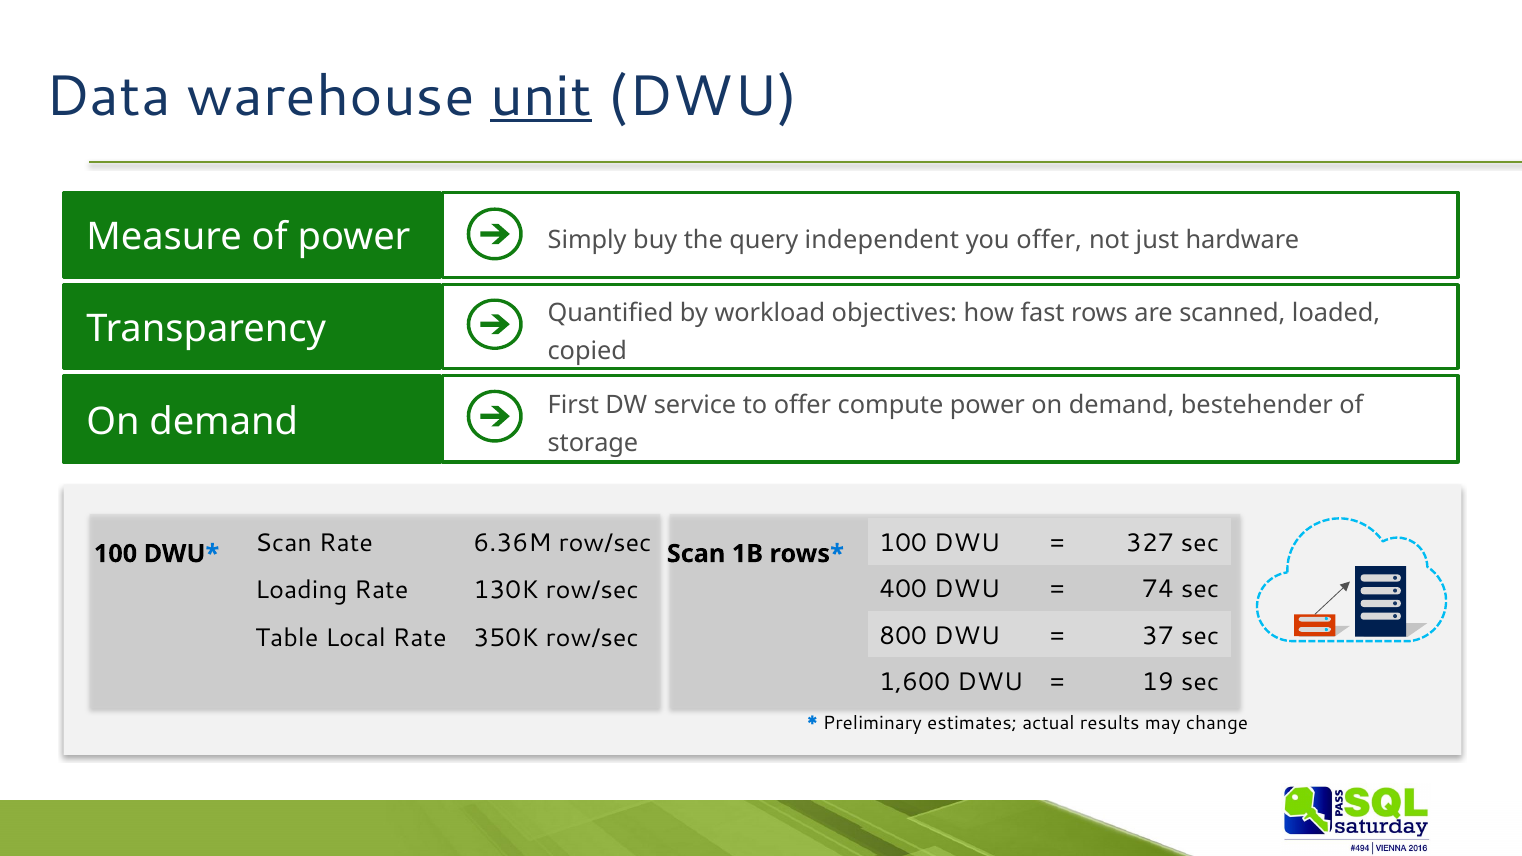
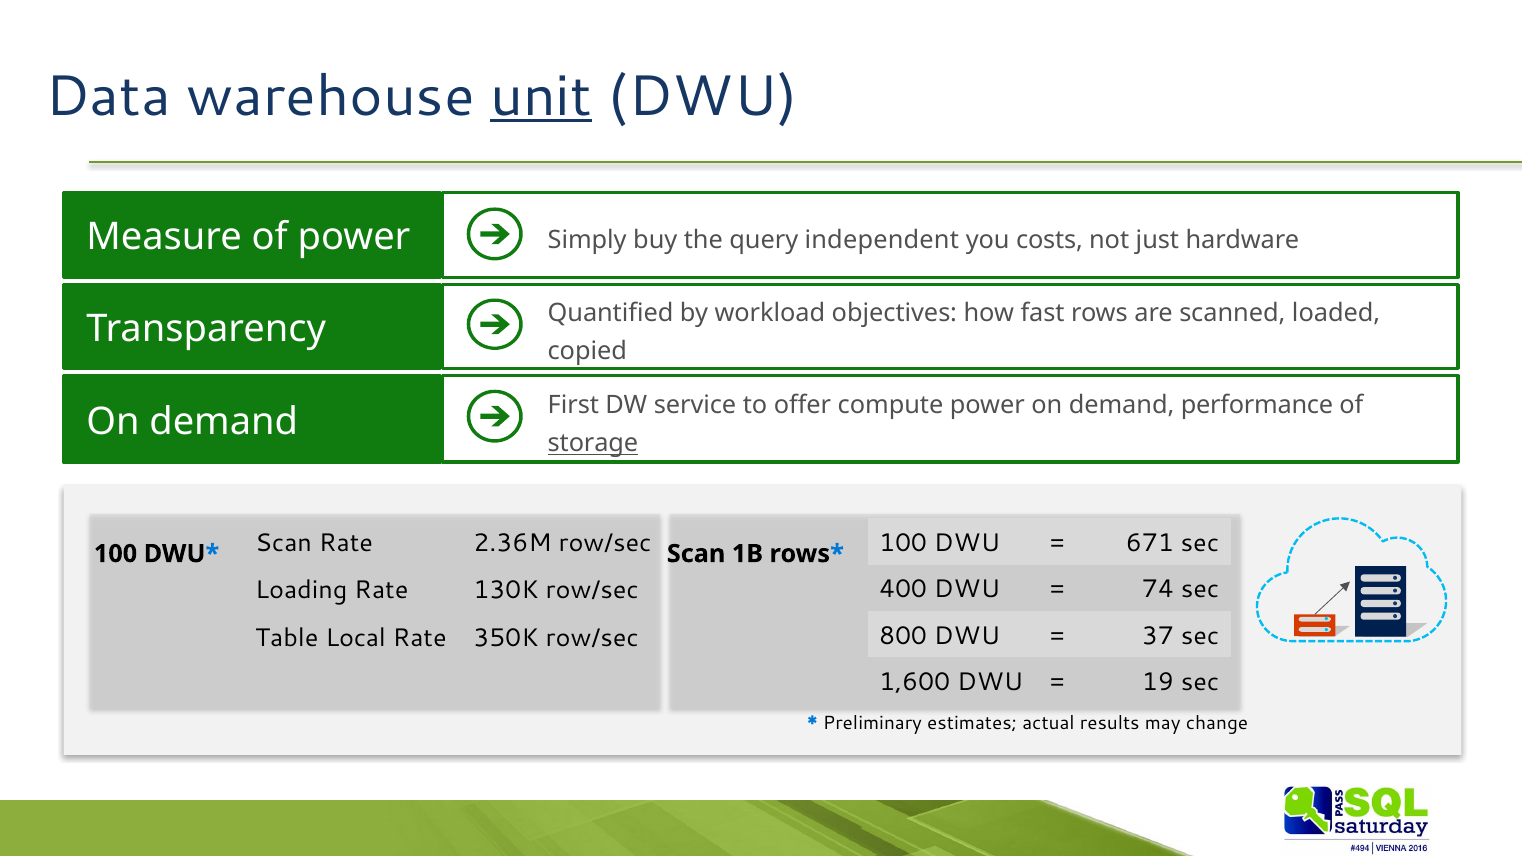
you offer: offer -> costs
bestehender: bestehender -> performance
storage underline: none -> present
6.36M: 6.36M -> 2.36M
327: 327 -> 671
